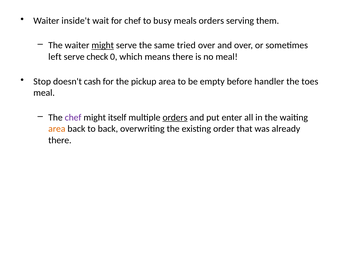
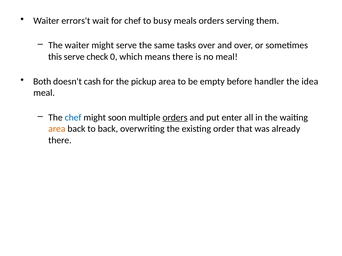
inside't: inside't -> errors't
might at (103, 45) underline: present -> none
tried: tried -> tasks
left: left -> this
Stop: Stop -> Both
toes: toes -> idea
chef at (73, 118) colour: purple -> blue
itself: itself -> soon
